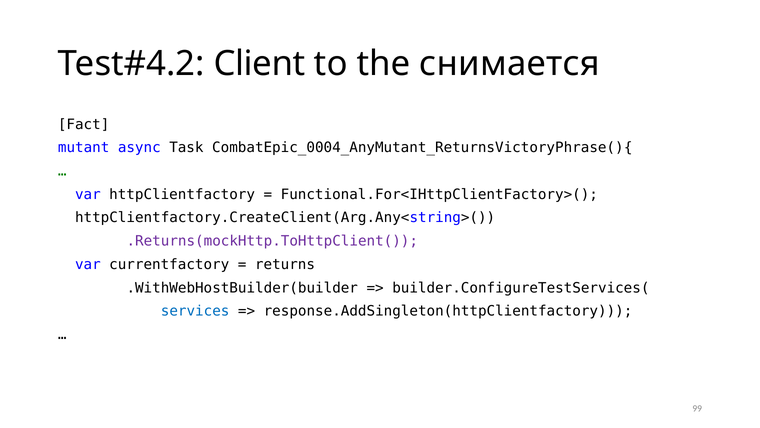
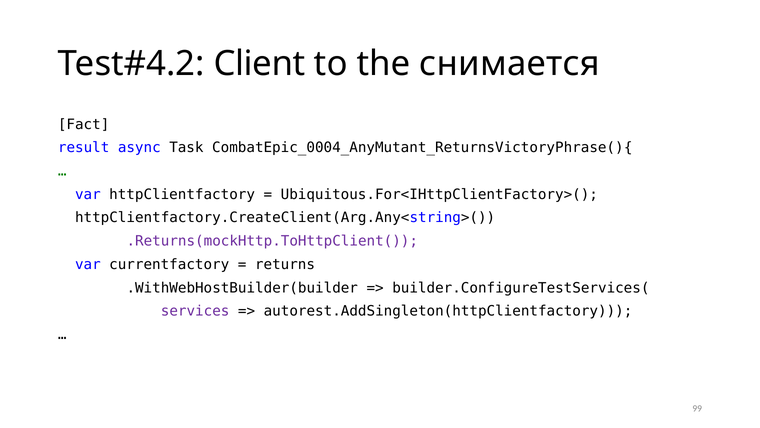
mutant: mutant -> result
Functional.For<IHttpClientFactory>(: Functional.For<IHttpClientFactory>( -> Ubiquitous.For<IHttpClientFactory>(
services colour: blue -> purple
response.AddSingleton(httpClientfactory: response.AddSingleton(httpClientfactory -> autorest.AddSingleton(httpClientfactory
